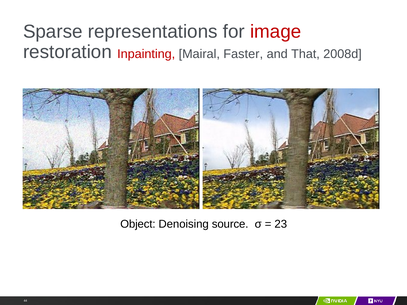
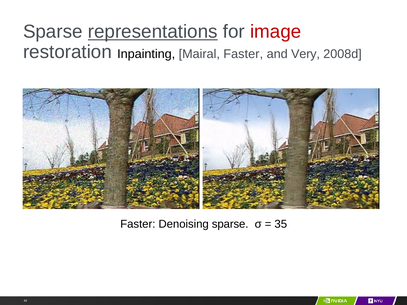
representations underline: none -> present
Inpainting colour: red -> black
That: That -> Very
Object at (138, 224): Object -> Faster
Denoising source: source -> sparse
23: 23 -> 35
